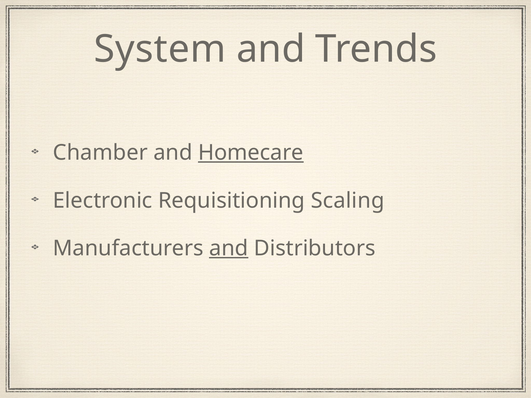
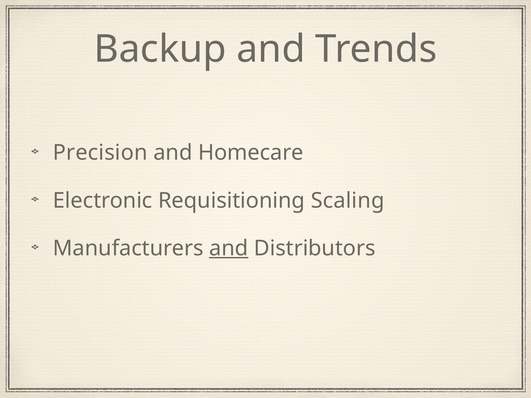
System: System -> Backup
Chamber: Chamber -> Precision
Homecare underline: present -> none
